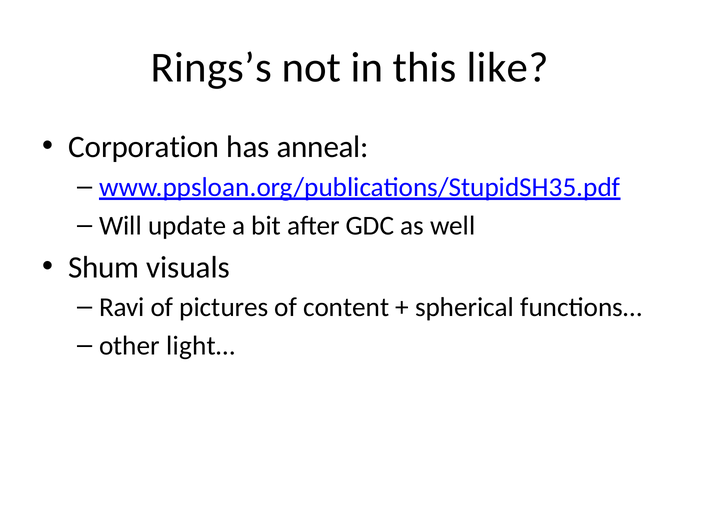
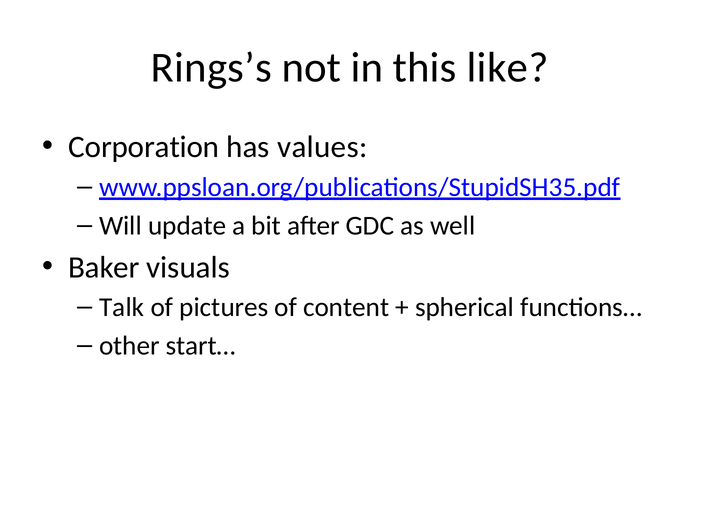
anneal: anneal -> values
Shum: Shum -> Baker
Ravi: Ravi -> Talk
light…: light… -> start…
